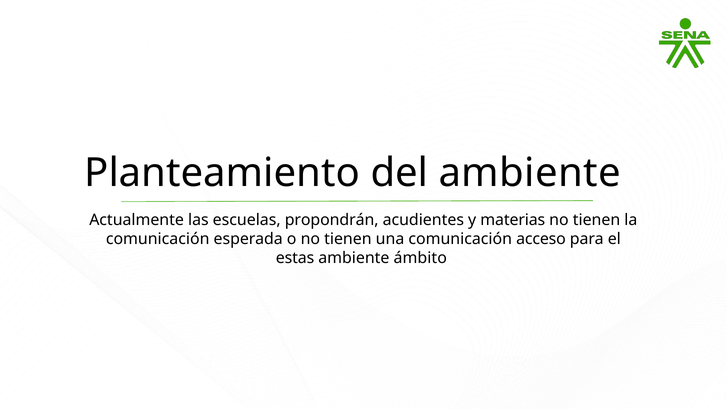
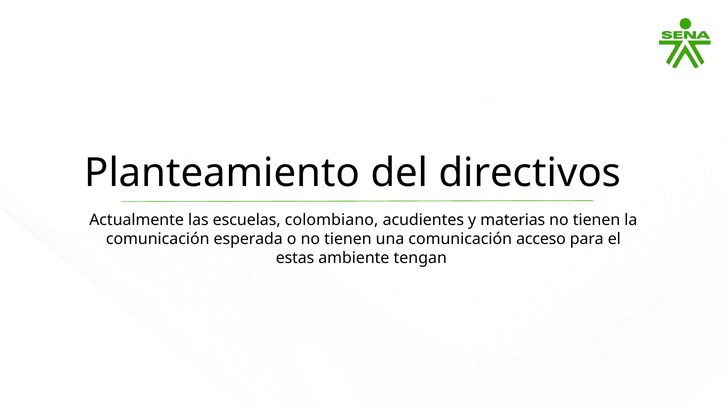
del ambiente: ambiente -> directivos
propondrán: propondrán -> colombiano
ámbito: ámbito -> tengan
